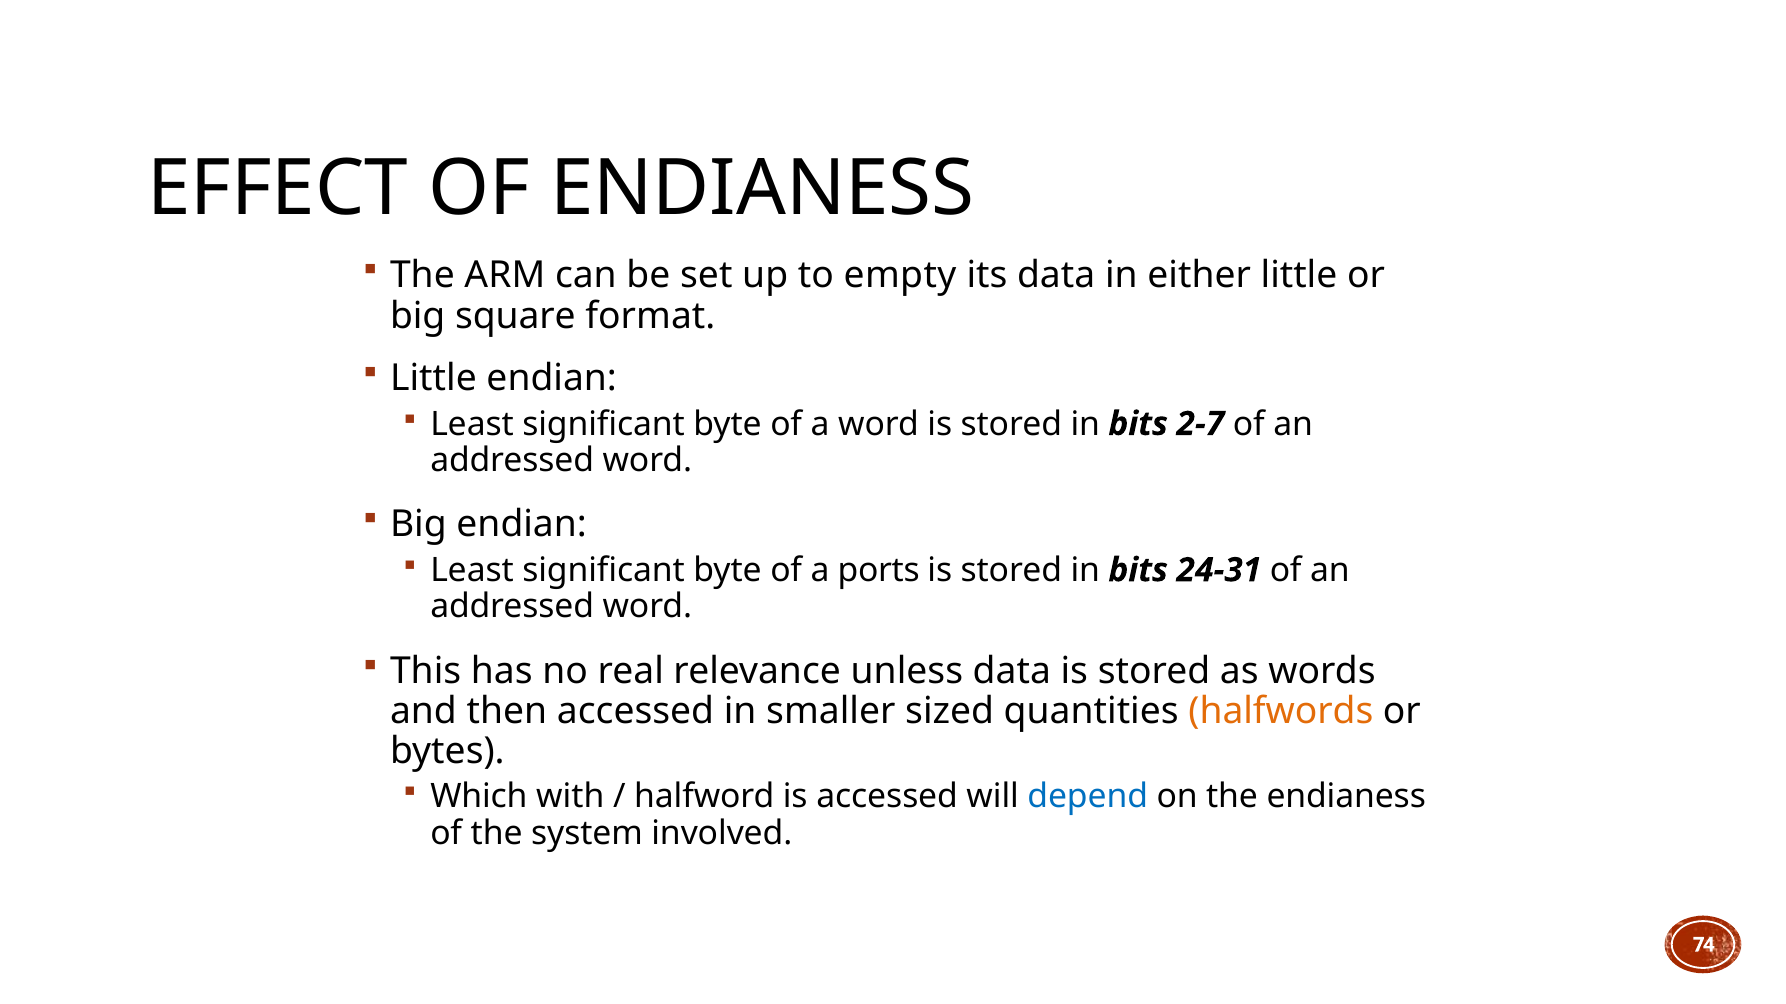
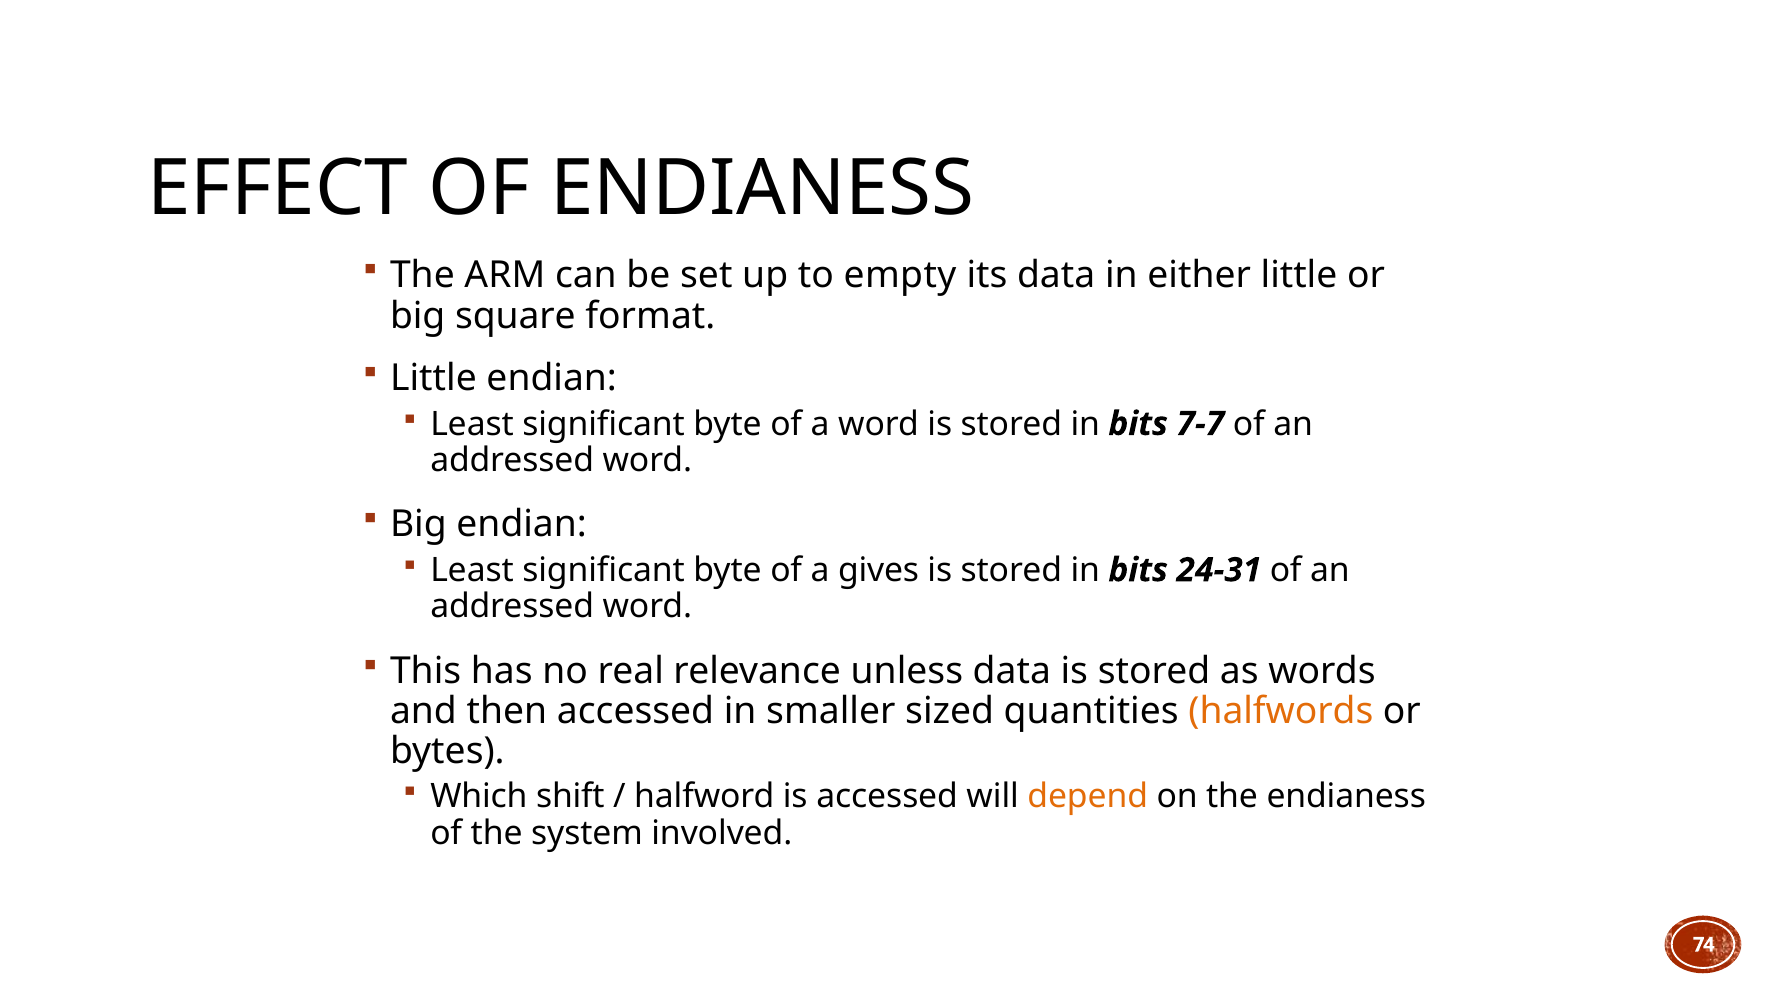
2-7: 2-7 -> 7-7
ports: ports -> gives
with: with -> shift
depend colour: blue -> orange
